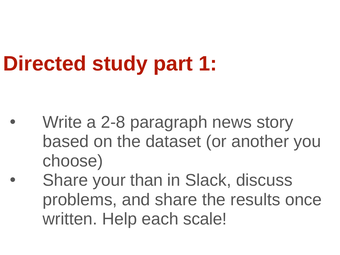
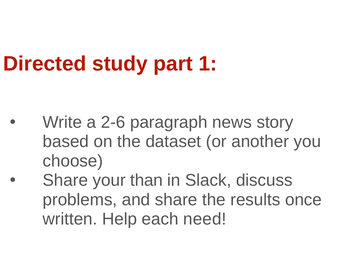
2-8: 2-8 -> 2-6
scale: scale -> need
